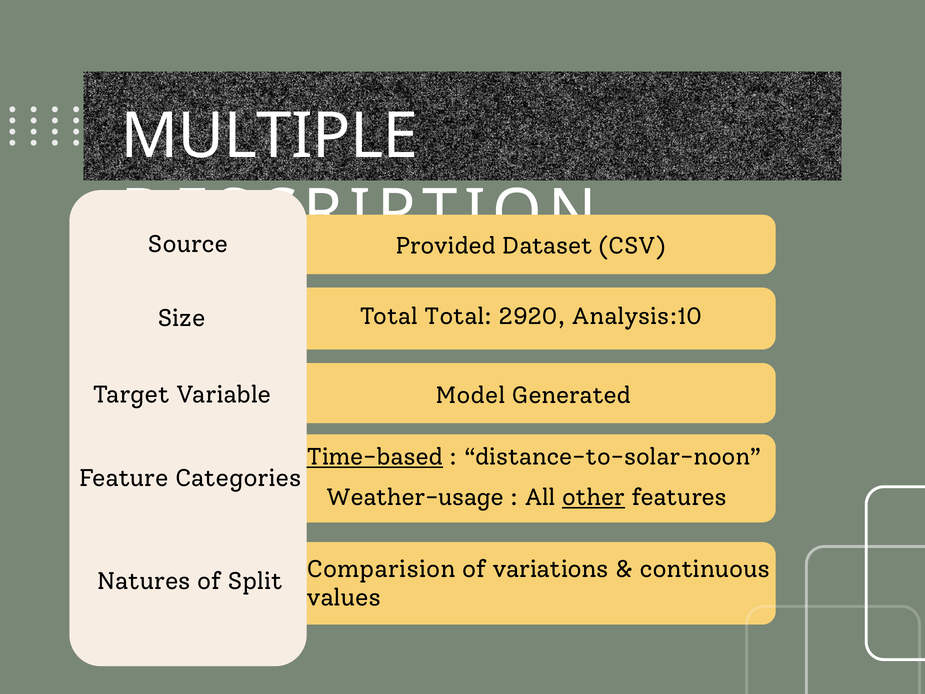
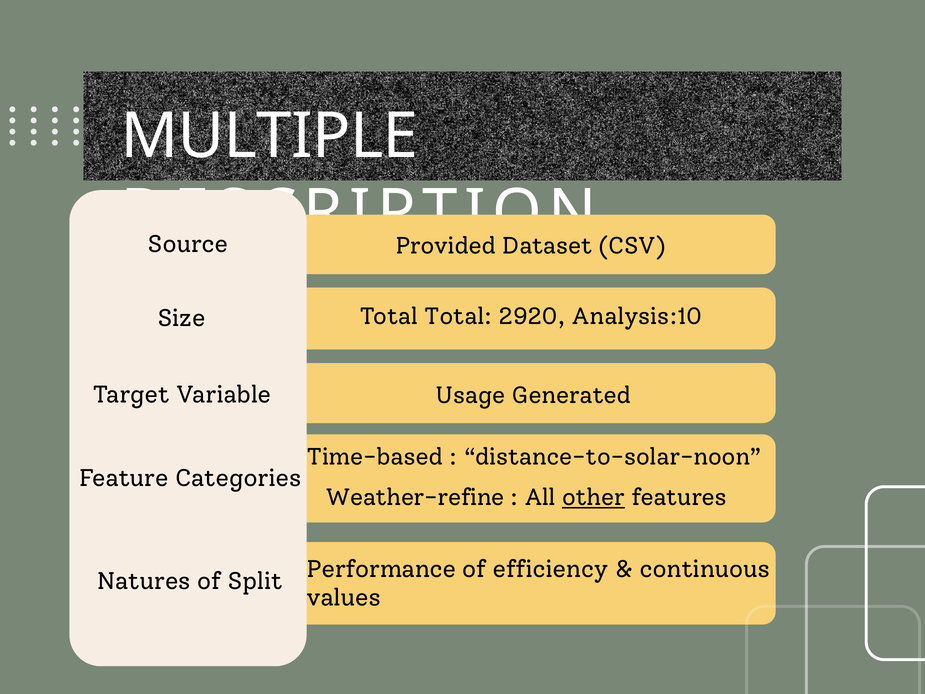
Model: Model -> Usage
Time-based underline: present -> none
Weather-usage: Weather-usage -> Weather-refine
Comparision: Comparision -> Performance
variations: variations -> efficiency
